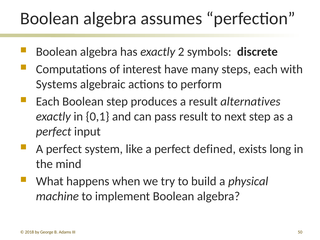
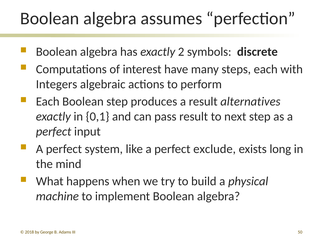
Systems: Systems -> Integers
defined: defined -> exclude
